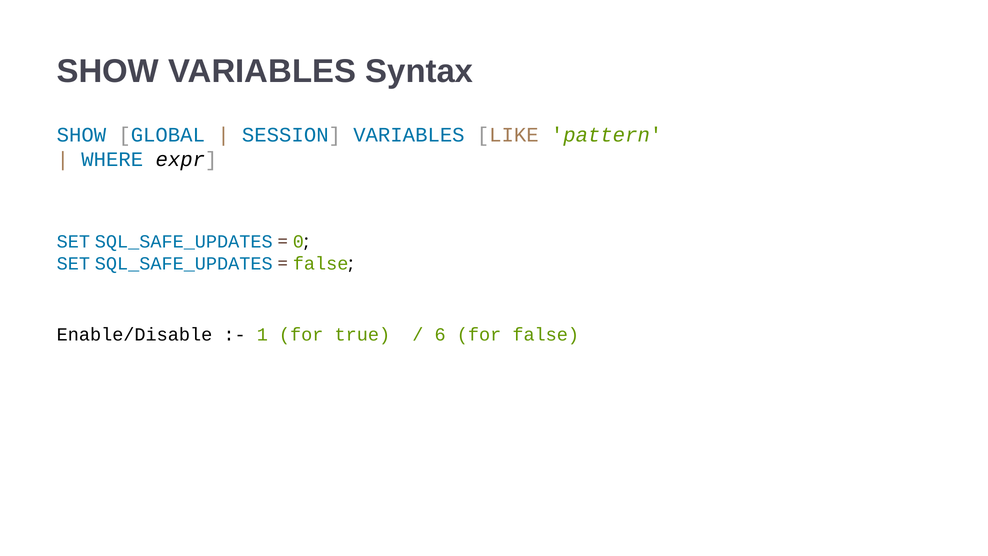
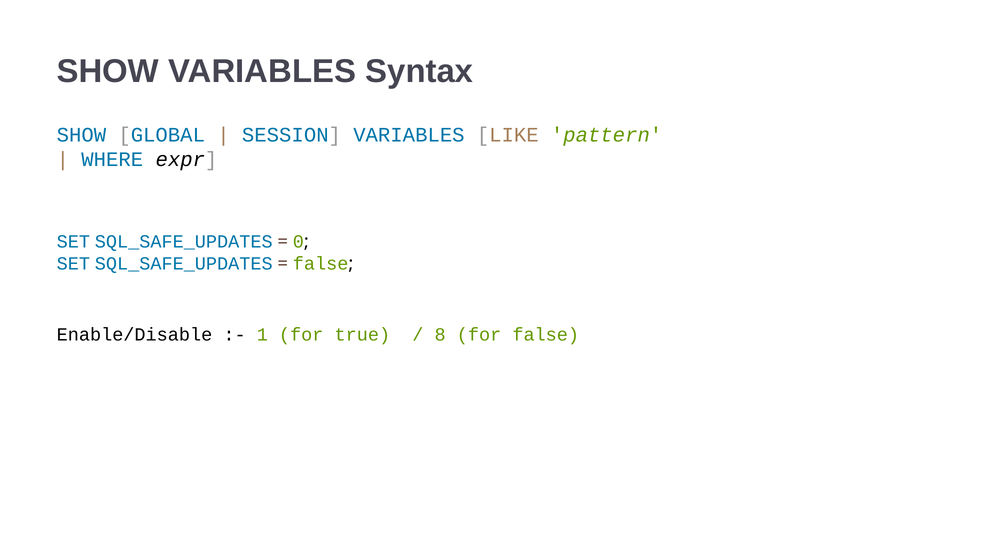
6: 6 -> 8
